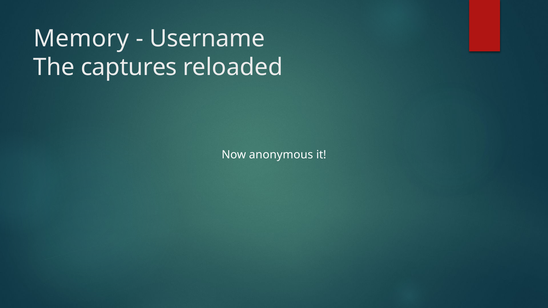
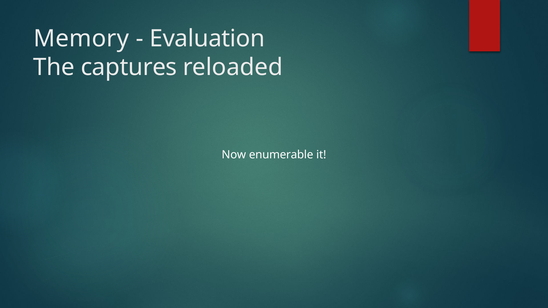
Username: Username -> Evaluation
anonymous: anonymous -> enumerable
